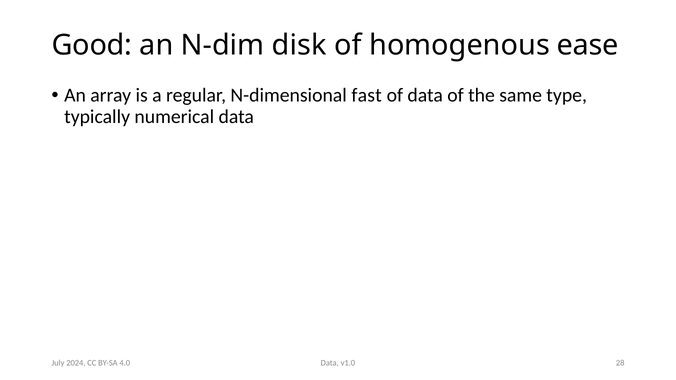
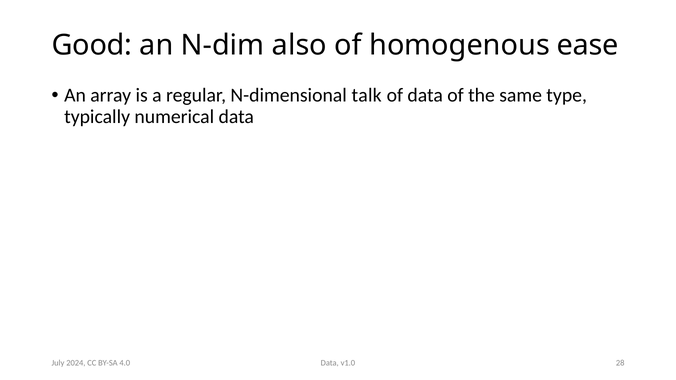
disk: disk -> also
fast: fast -> talk
